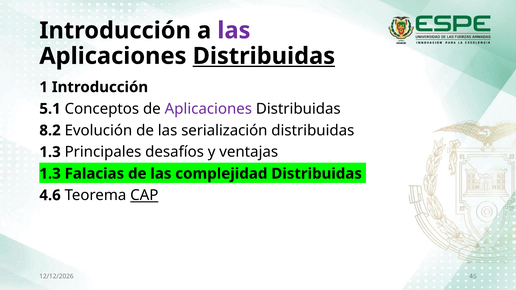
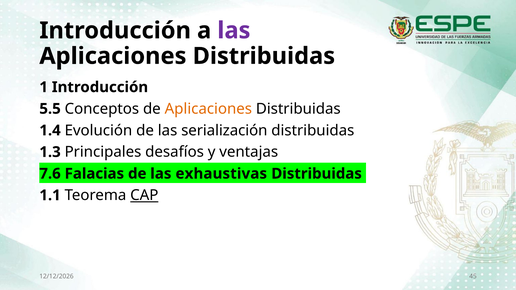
Distribuidas at (264, 56) underline: present -> none
5.1: 5.1 -> 5.5
Aplicaciones at (208, 109) colour: purple -> orange
8.2: 8.2 -> 1.4
1.3 at (50, 174): 1.3 -> 7.6
complejidad: complejidad -> exhaustivas
4.6: 4.6 -> 1.1
